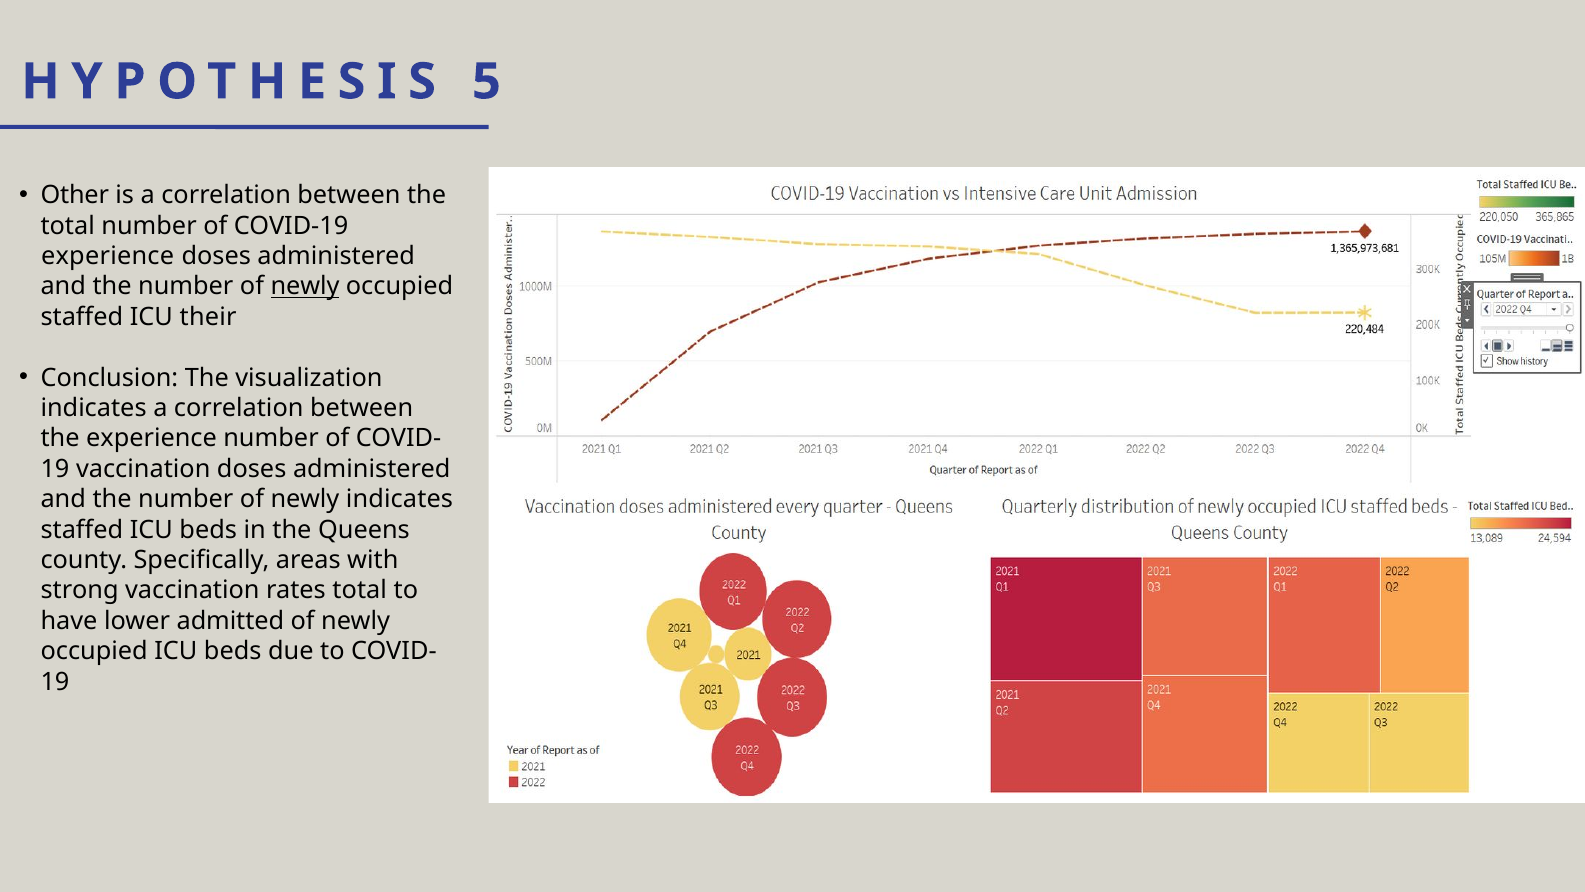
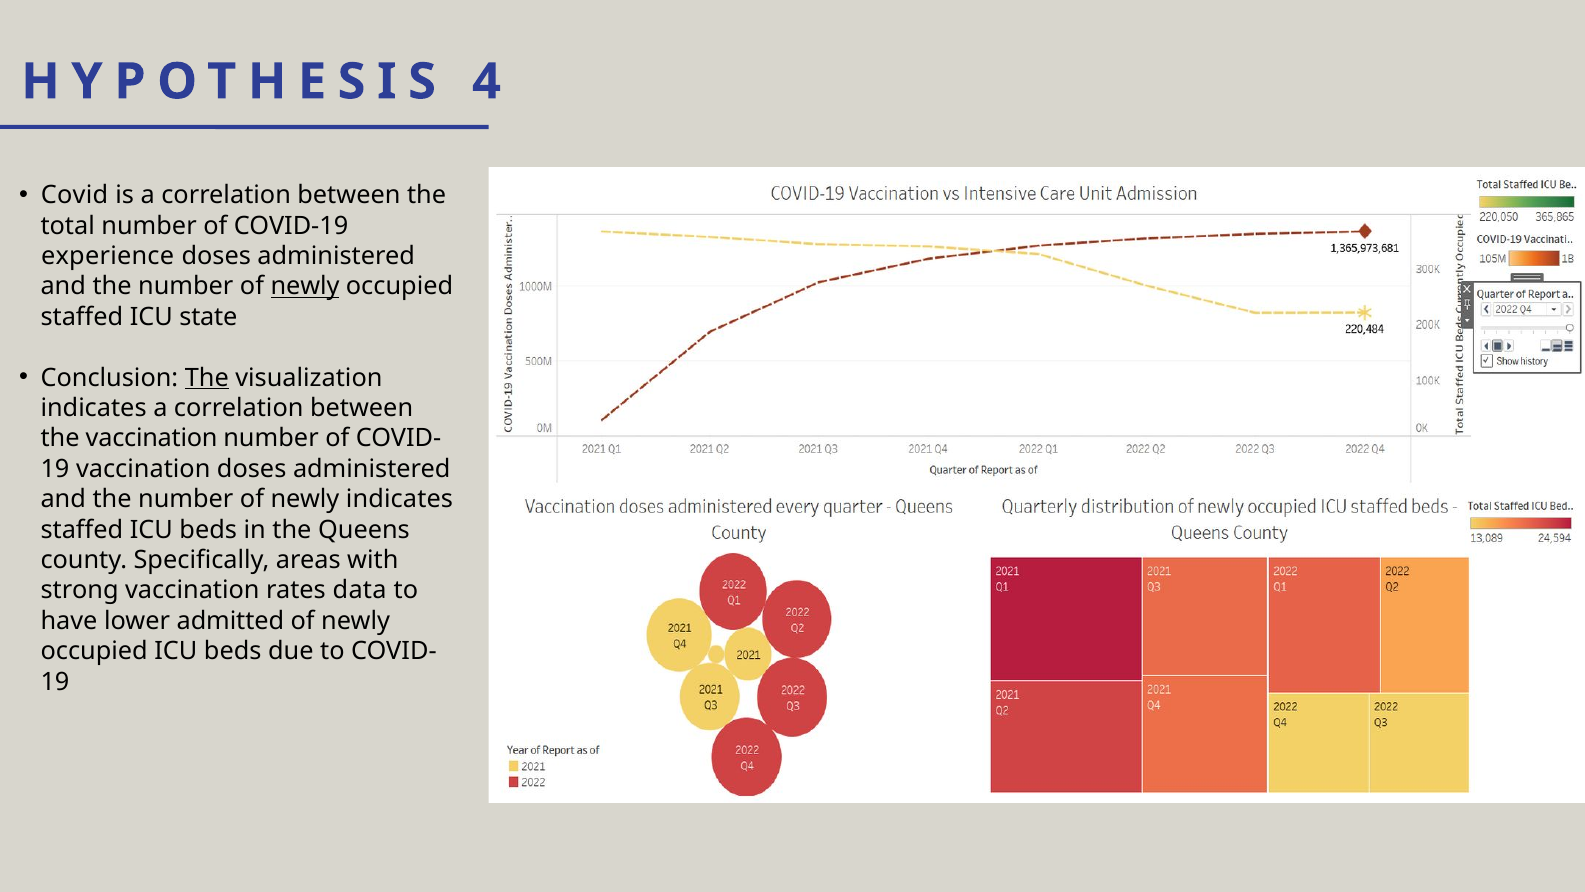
5: 5 -> 4
Other: Other -> Covid
their: their -> state
The at (207, 378) underline: none -> present
the experience: experience -> vaccination
rates total: total -> data
